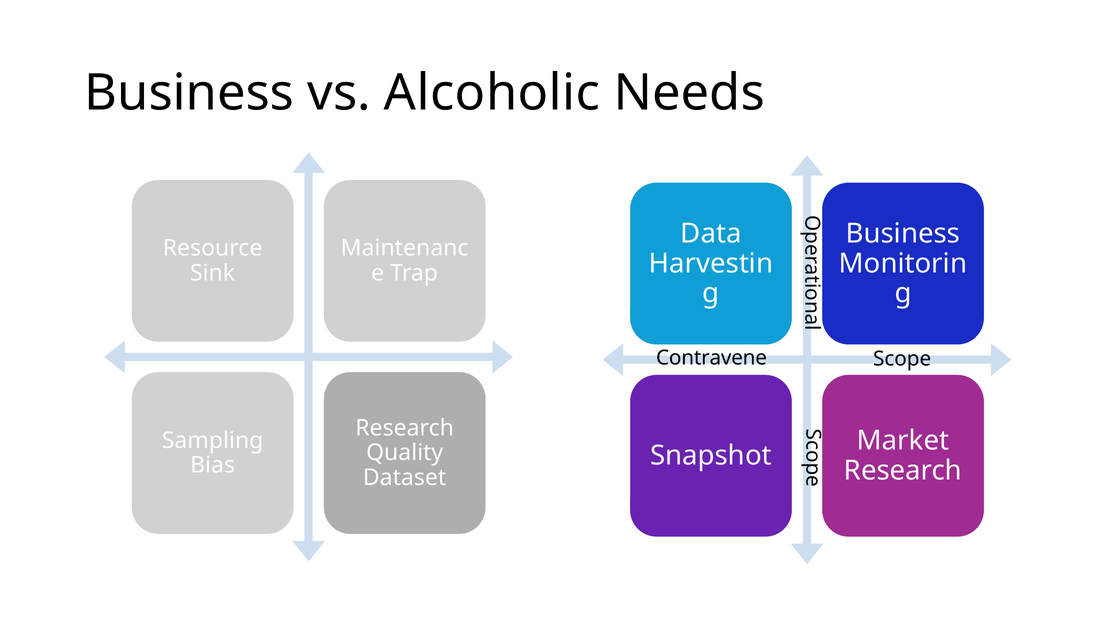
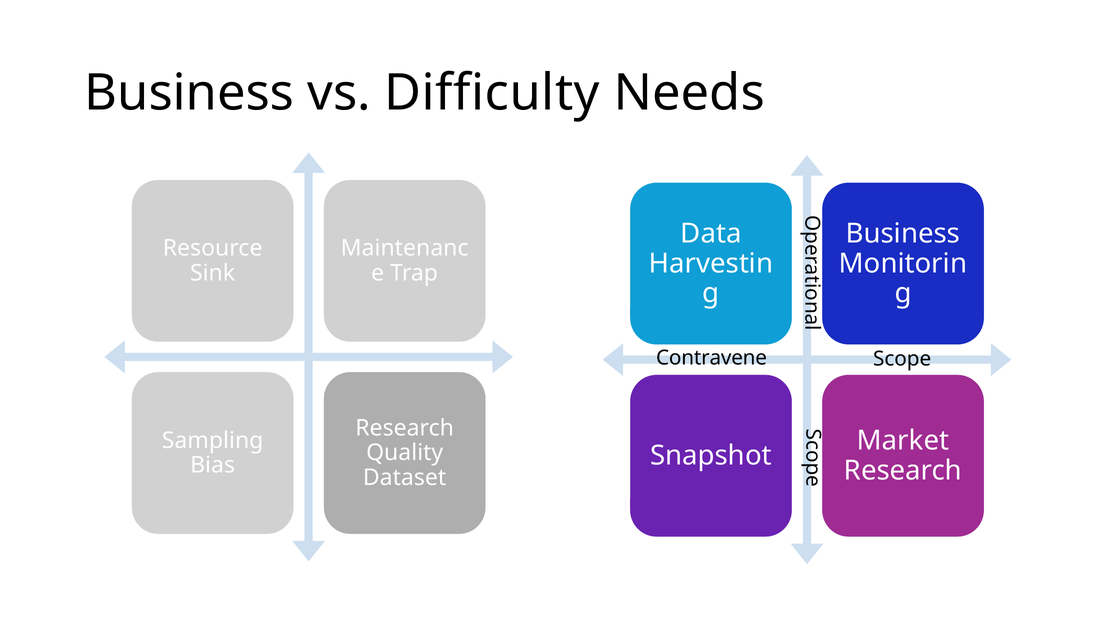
Alcoholic: Alcoholic -> Difficulty
